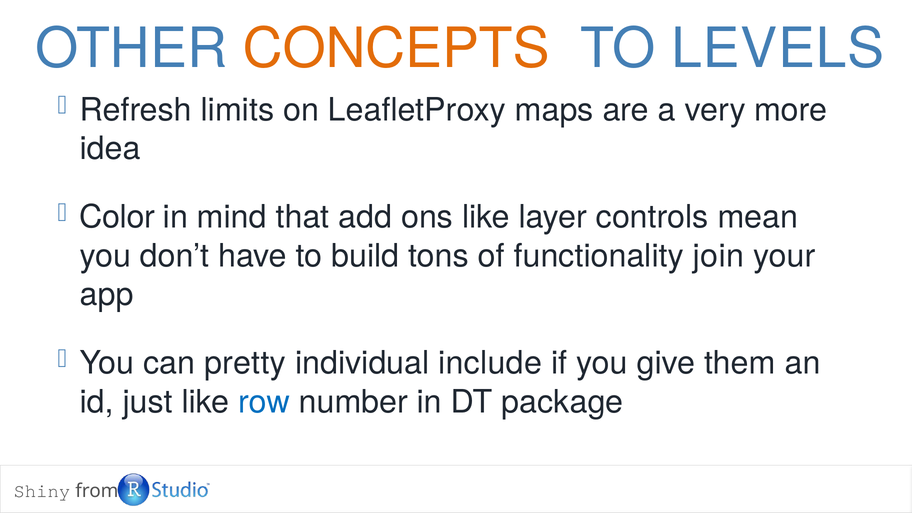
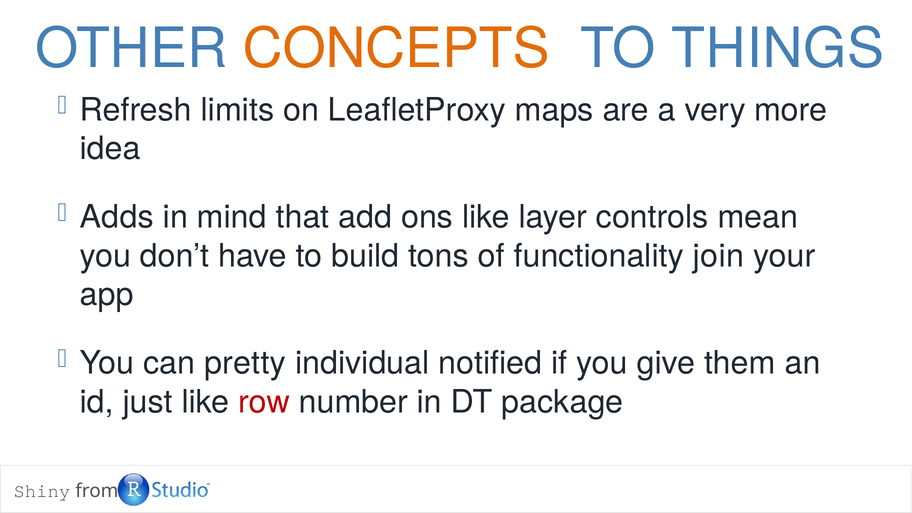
LEVELS: LEVELS -> THINGS
Color: Color -> Adds
include: include -> notified
row colour: blue -> red
